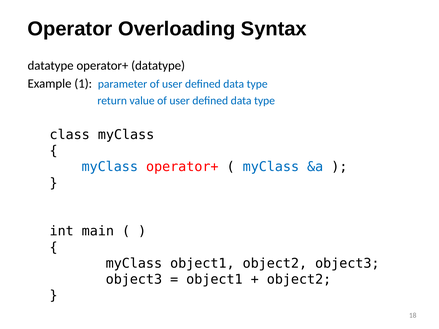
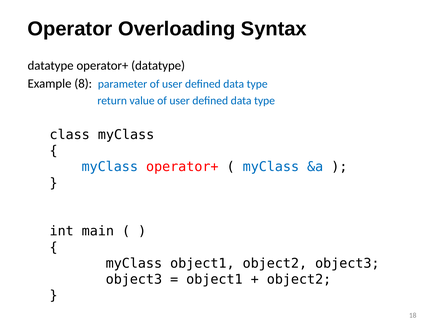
1: 1 -> 8
